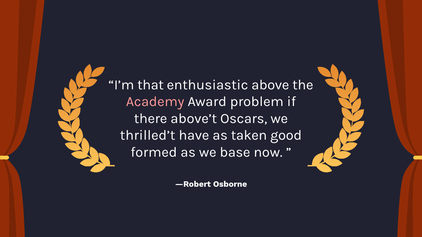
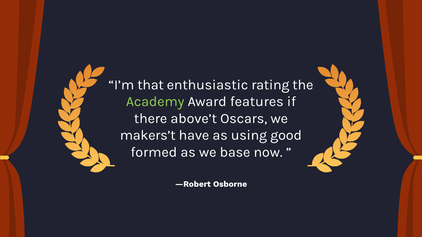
above: above -> rating
Academy colour: pink -> light green
problem: problem -> features
thrilled’t: thrilled’t -> makers’t
taken: taken -> using
